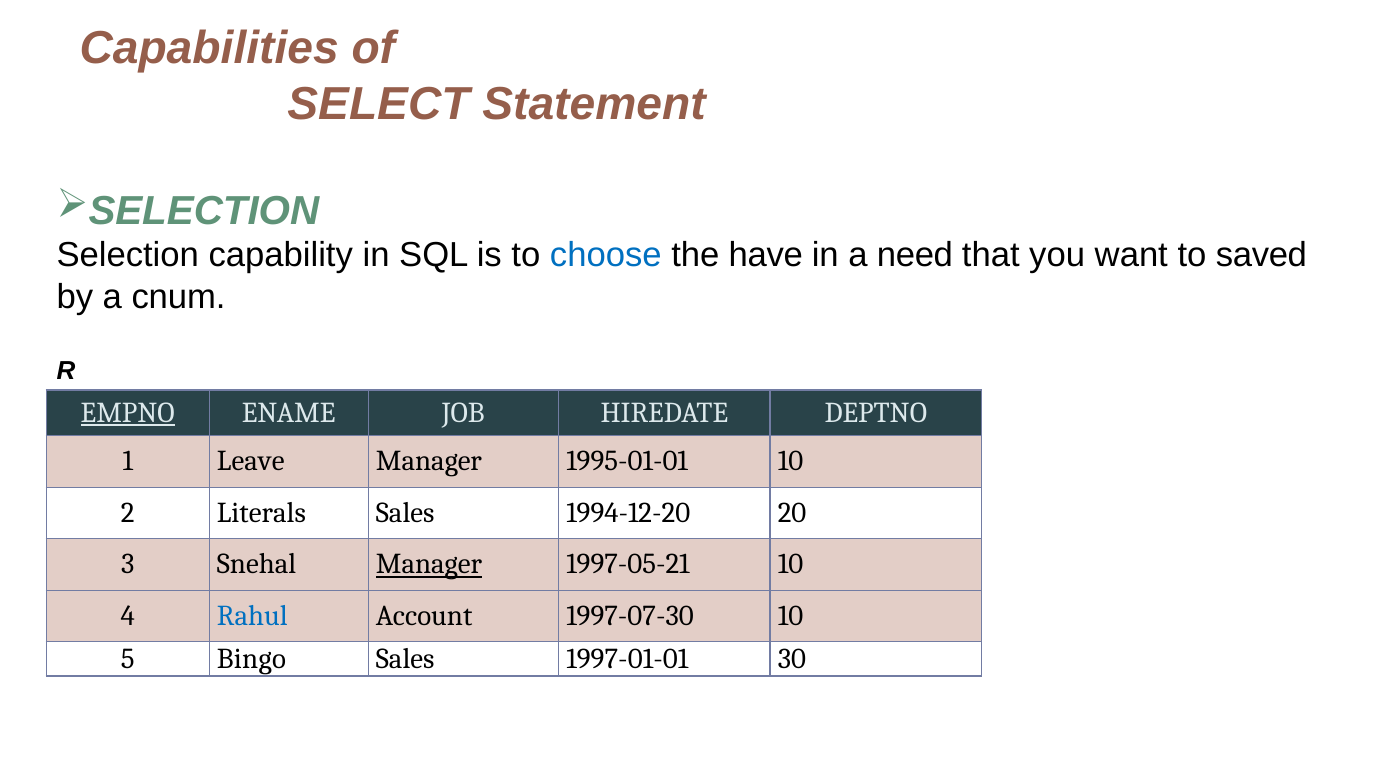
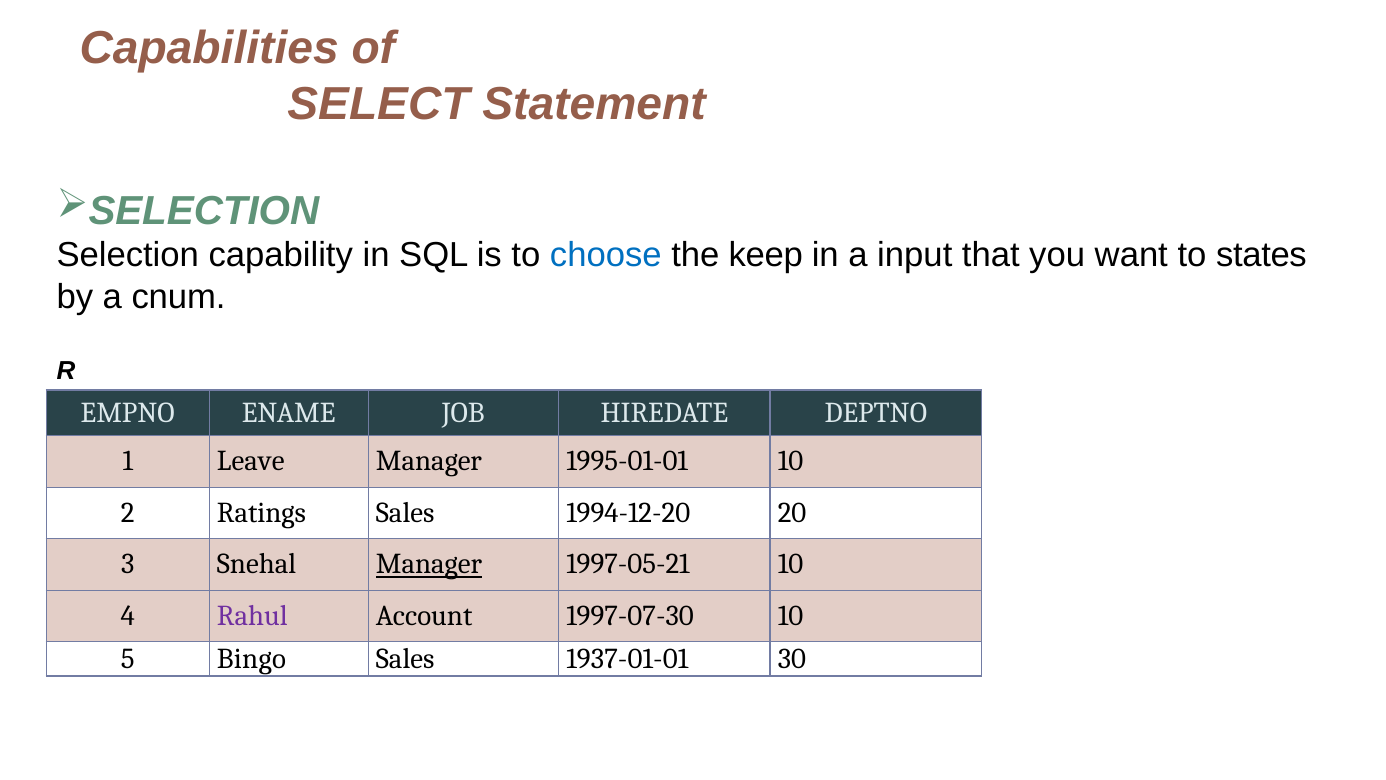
have: have -> keep
need: need -> input
saved: saved -> states
EMPNO underline: present -> none
Literals: Literals -> Ratings
Rahul colour: blue -> purple
1997-01-01: 1997-01-01 -> 1937-01-01
